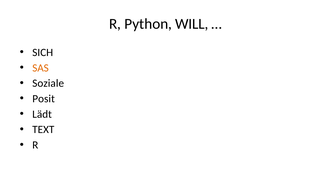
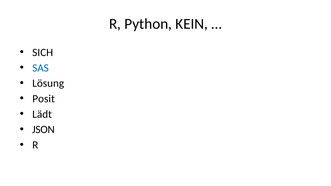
WILL: WILL -> KEIN
SAS colour: orange -> blue
Soziale: Soziale -> Lösung
TEXT: TEXT -> JSON
